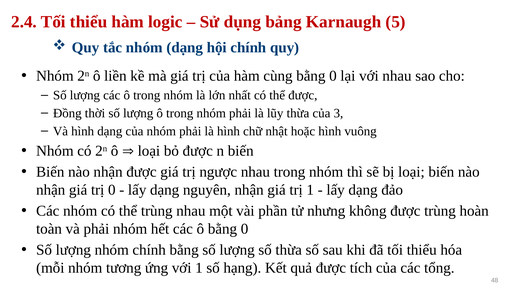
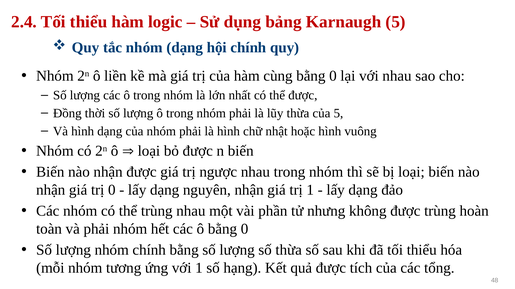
của 3: 3 -> 5
